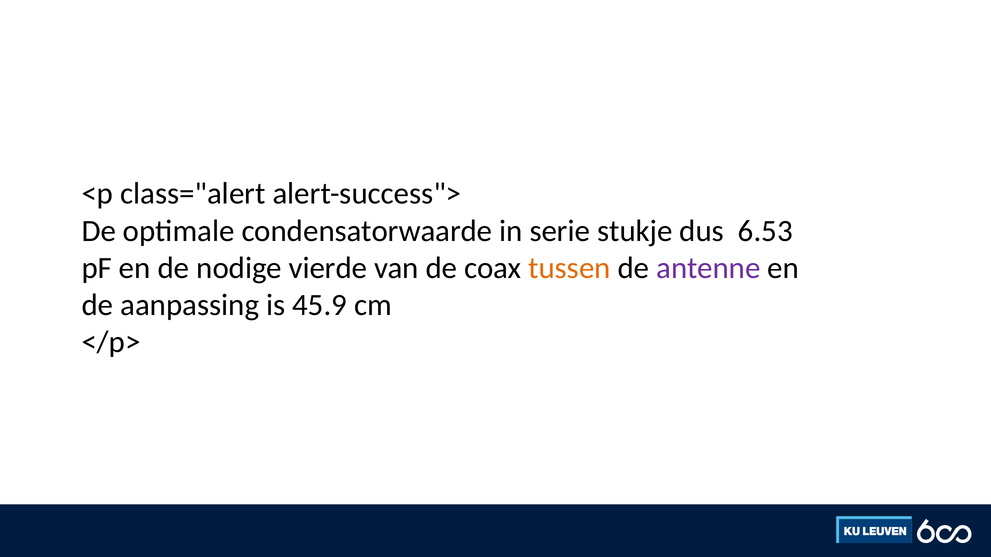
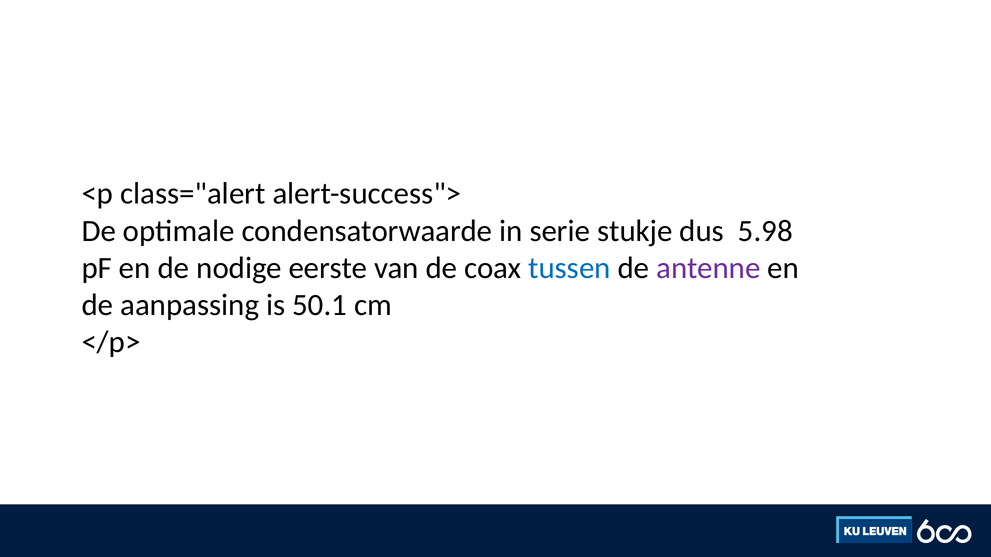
6.53: 6.53 -> 5.98
vierde: vierde -> eerste
tussen colour: orange -> blue
45.9: 45.9 -> 50.1
